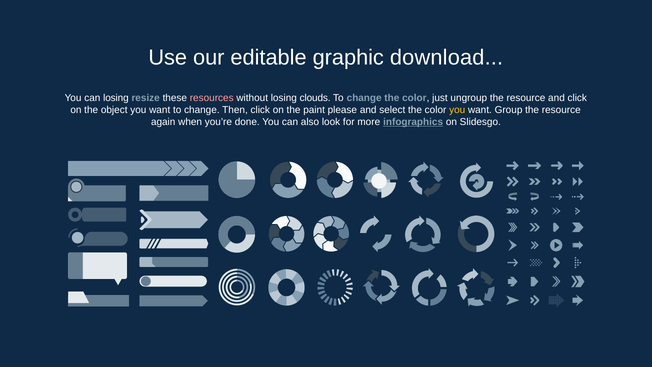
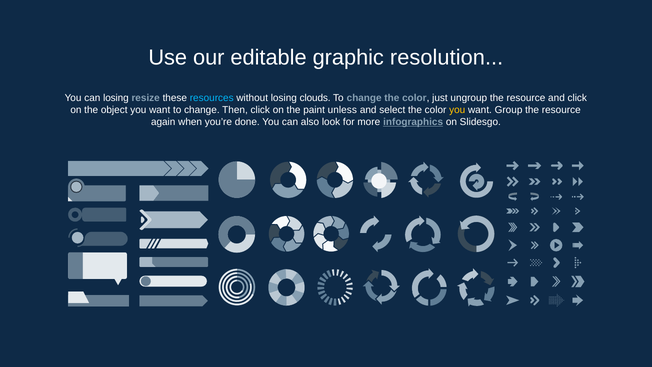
download: download -> resolution
resources colour: pink -> light blue
please: please -> unless
